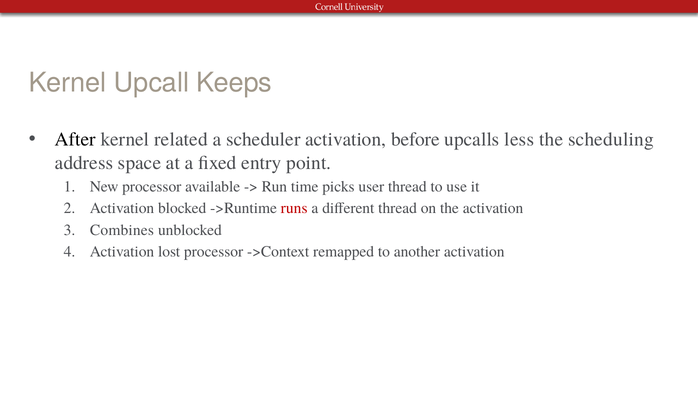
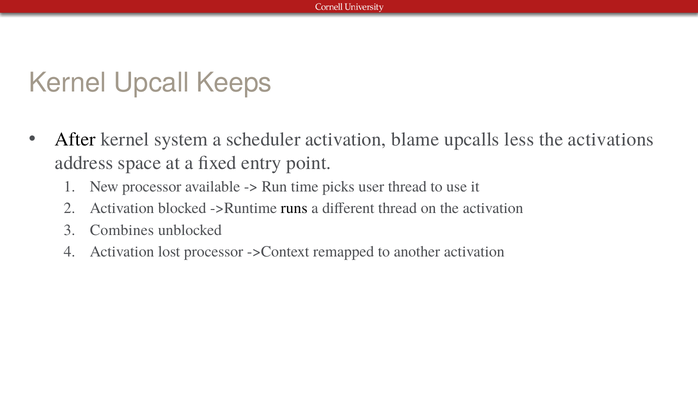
related: related -> system
before: before -> blame
scheduling: scheduling -> activations
runs colour: red -> black
